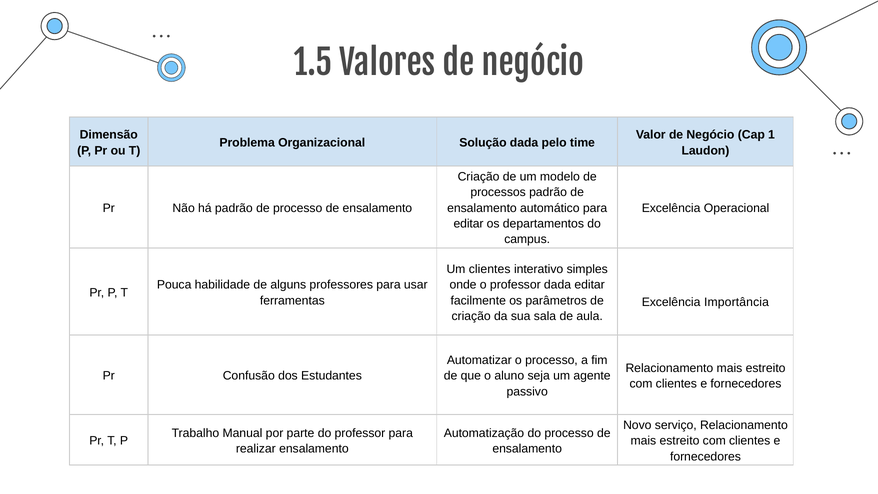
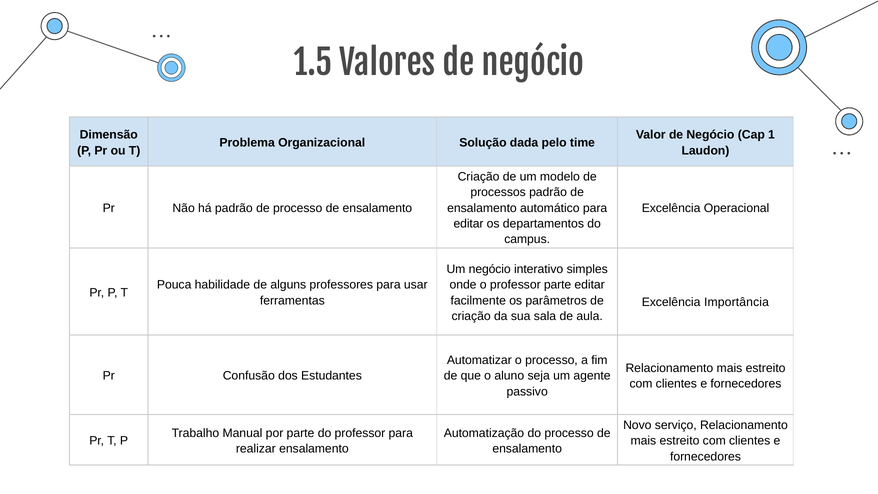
Um clientes: clientes -> negócio
professor dada: dada -> parte
